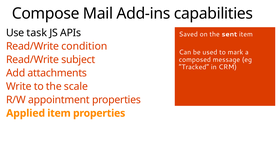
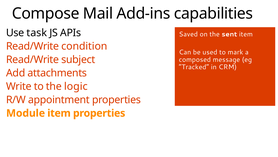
scale: scale -> logic
Applied: Applied -> Module
